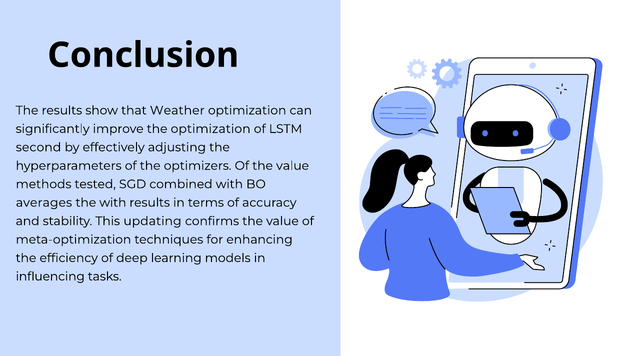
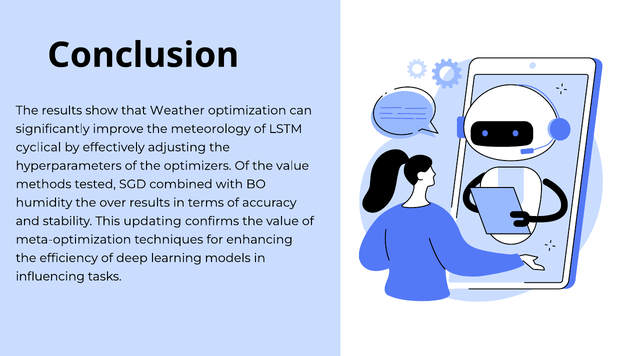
the optimization: optimization -> meteorology
second: second -> cyclical
averages: averages -> humidity
the with: with -> over
